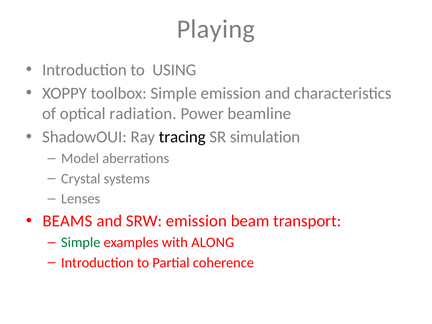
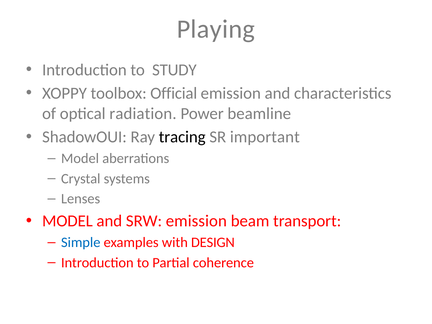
USING: USING -> STUDY
toolbox Simple: Simple -> Official
simulation: simulation -> important
BEAMS at (67, 221): BEAMS -> MODEL
Simple at (81, 243) colour: green -> blue
ALONG: ALONG -> DESIGN
